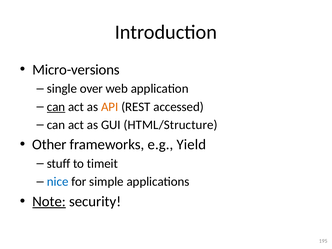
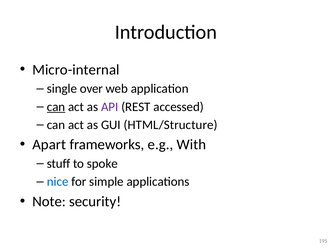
Micro-versions: Micro-versions -> Micro-internal
API colour: orange -> purple
Other: Other -> Apart
Yield: Yield -> With
timeit: timeit -> spoke
Note underline: present -> none
